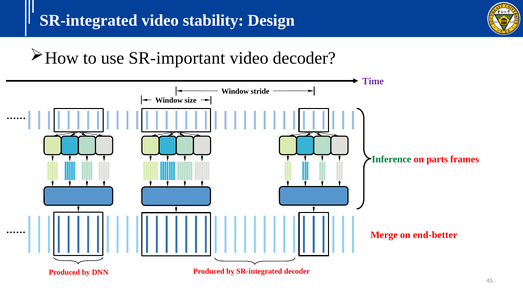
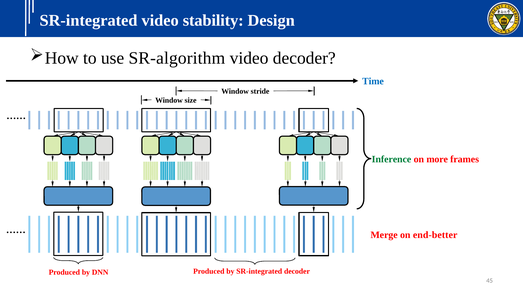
SR-important: SR-important -> SR-algorithm
Time colour: purple -> blue
parts: parts -> more
